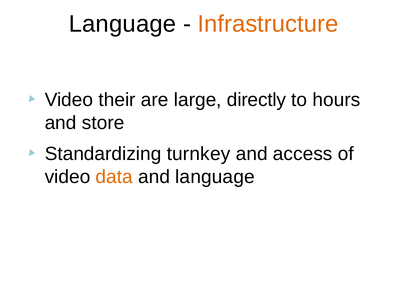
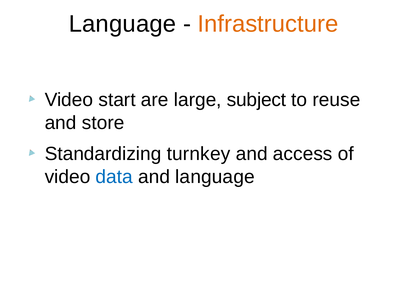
their: their -> start
directly: directly -> subject
hours: hours -> reuse
data colour: orange -> blue
